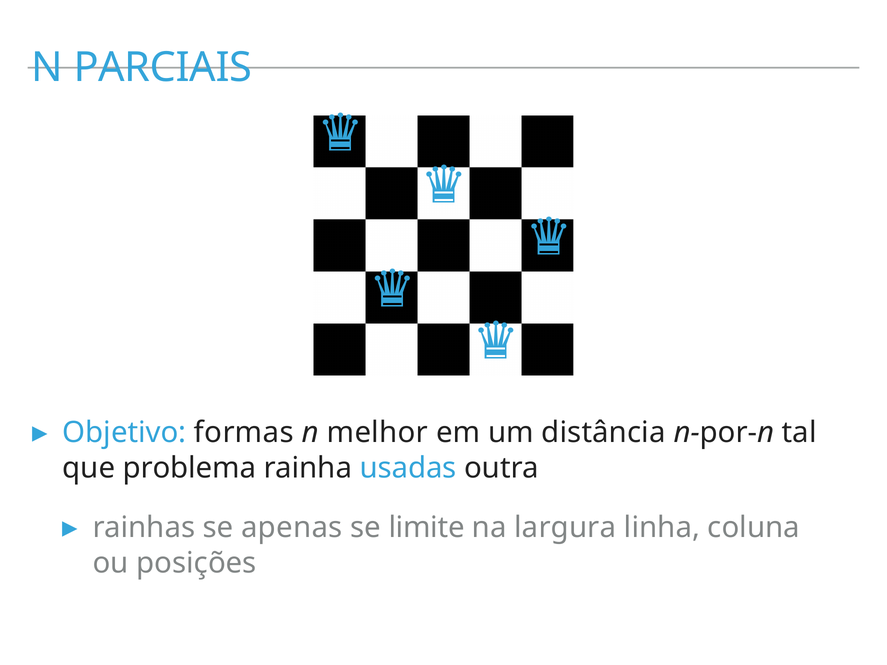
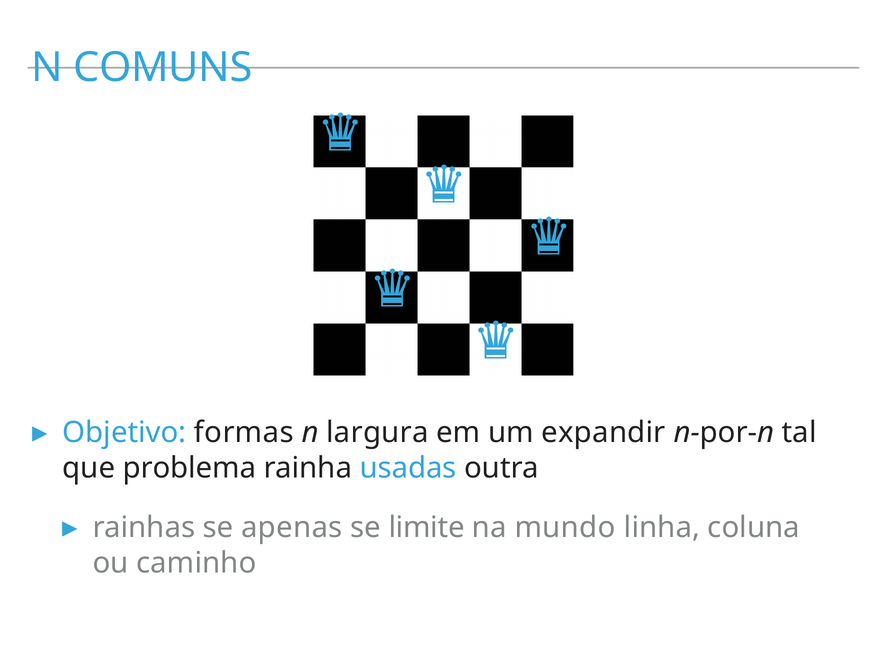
PARCIAIS: PARCIAIS -> COMUNS
melhor: melhor -> largura
distância: distância -> expandir
largura: largura -> mundo
posições: posições -> caminho
